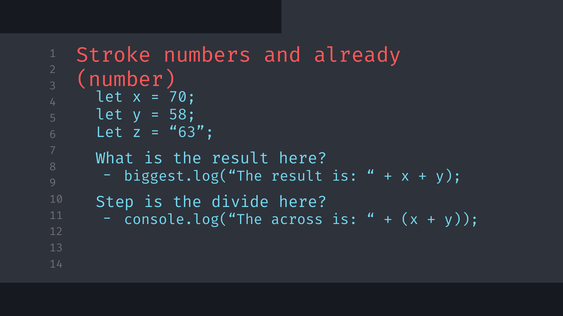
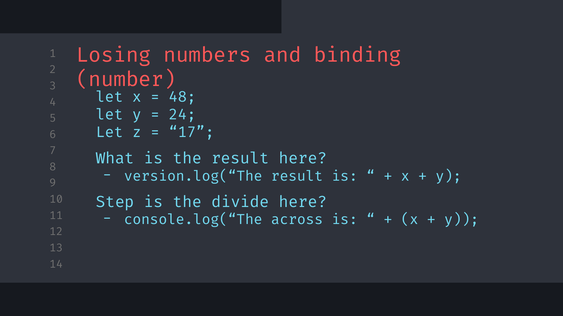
Stroke: Stroke -> Losing
already: already -> binding
70: 70 -> 48
58: 58 -> 24
63: 63 -> 17
biggest.log(“The: biggest.log(“The -> version.log(“The
